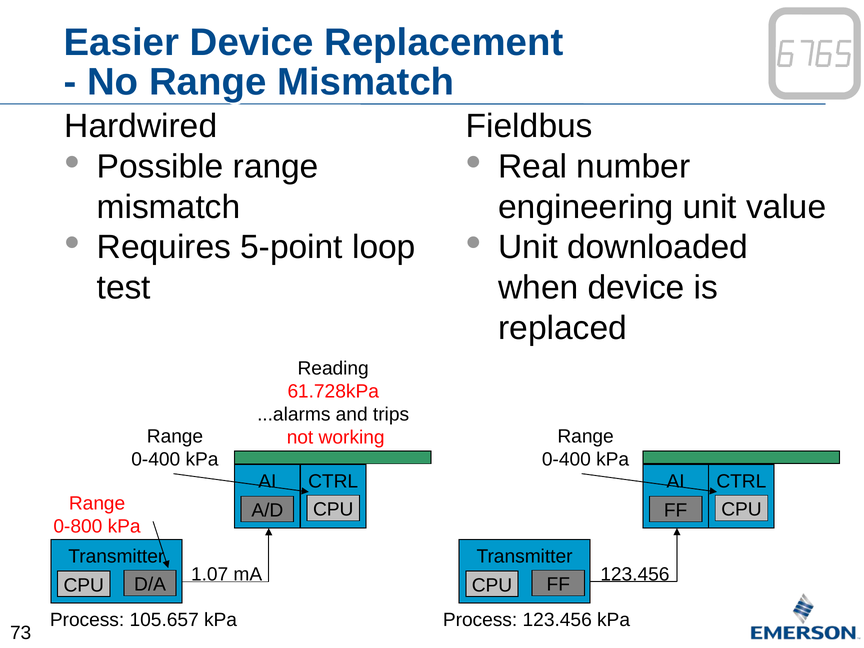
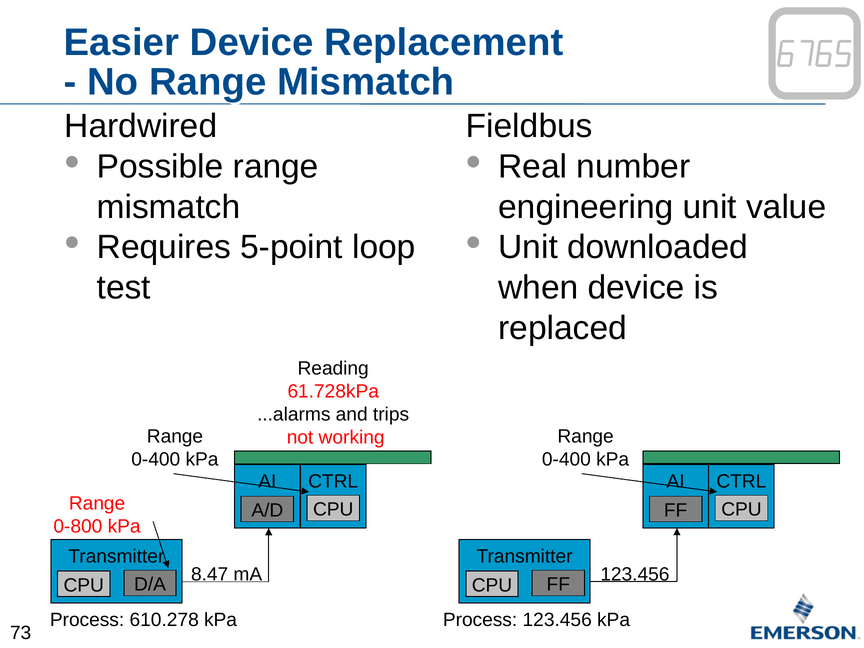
1.07: 1.07 -> 8.47
105.657: 105.657 -> 610.278
